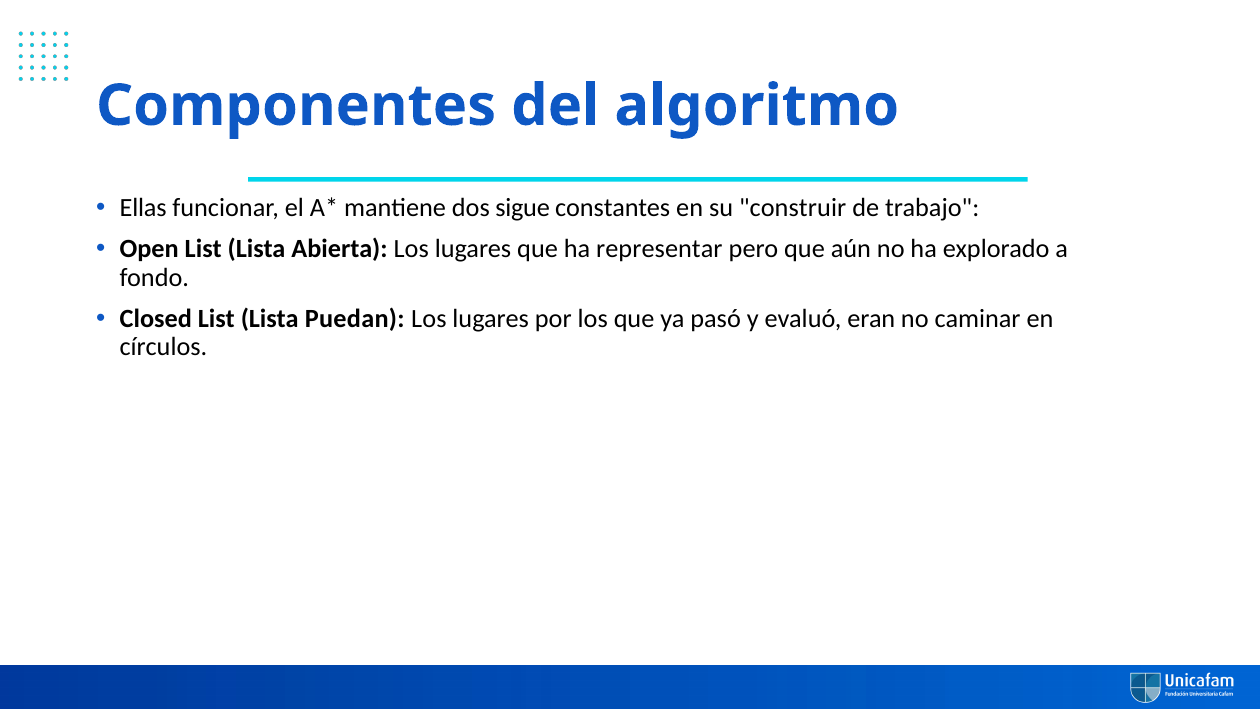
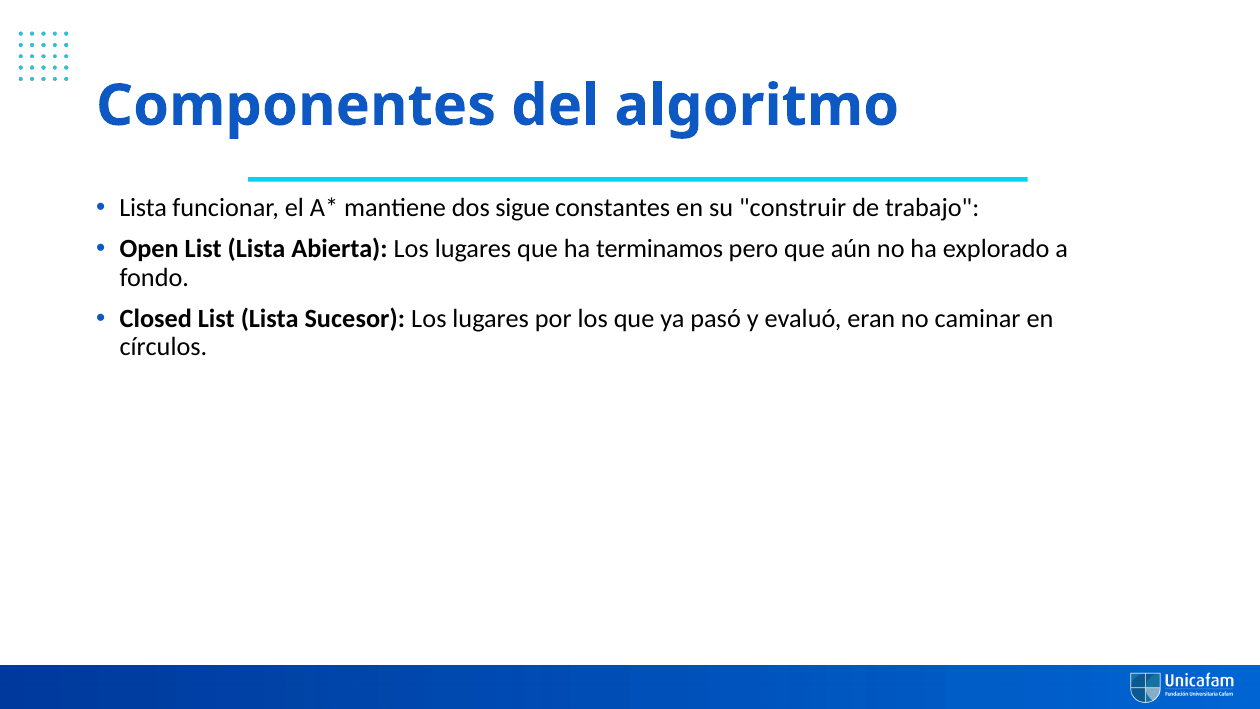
Ellas at (143, 207): Ellas -> Lista
representar: representar -> terminamos
Puedan: Puedan -> Sucesor
